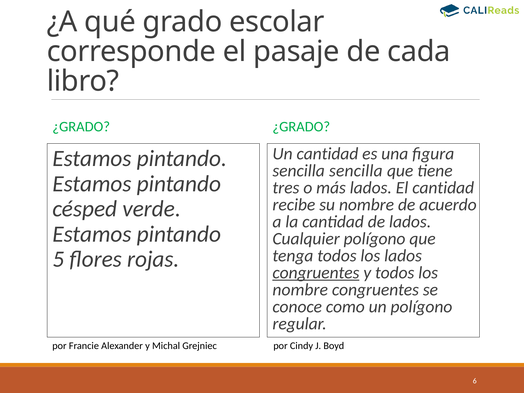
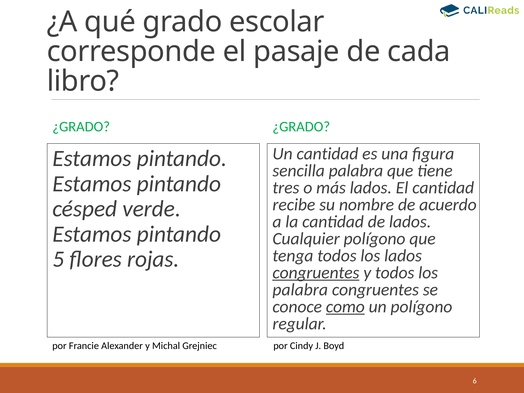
sencilla sencilla: sencilla -> palabra
nombre at (300, 290): nombre -> palabra
como underline: none -> present
